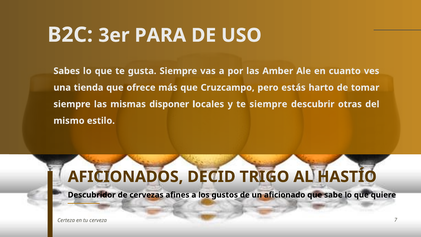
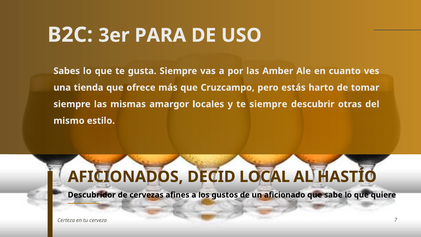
disponer: disponer -> amargor
TRIGO: TRIGO -> LOCAL
